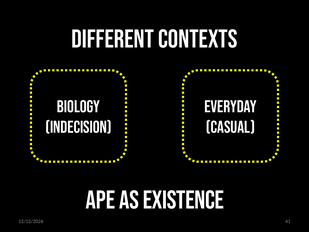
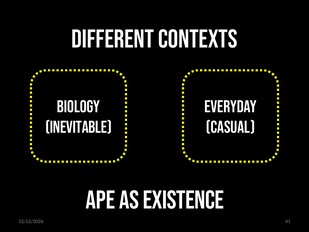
INDECISION: INDECISION -> INEVITABLE
